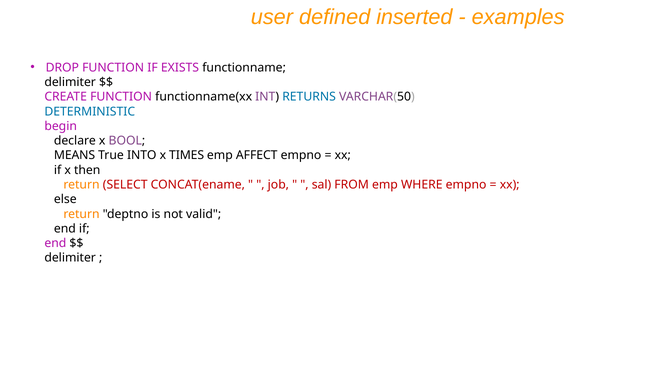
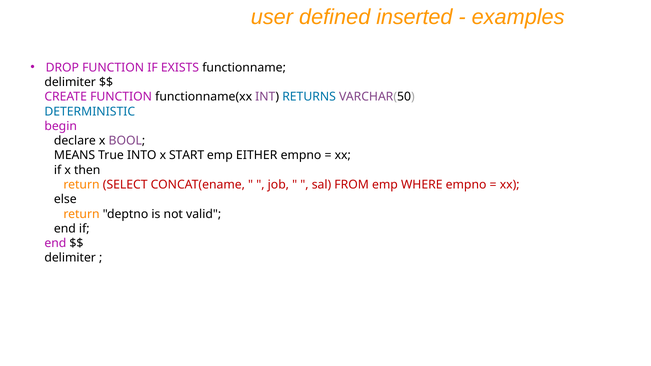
TIMES: TIMES -> START
AFFECT: AFFECT -> EITHER
